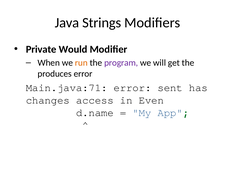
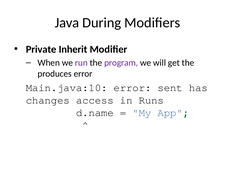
Strings: Strings -> During
Would: Would -> Inherit
run colour: orange -> purple
Main.java:71: Main.java:71 -> Main.java:10
Even: Even -> Runs
